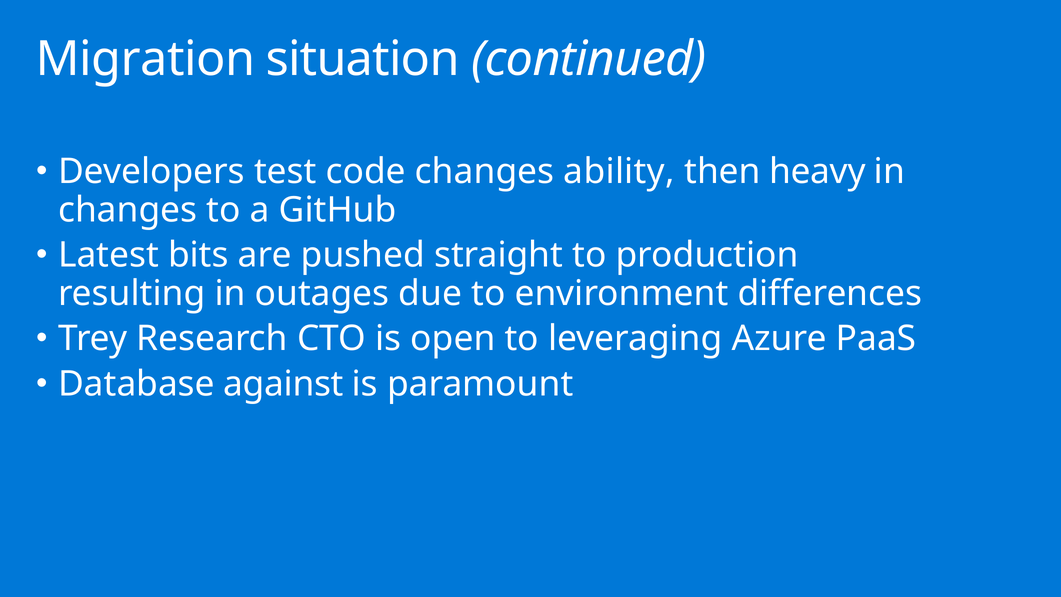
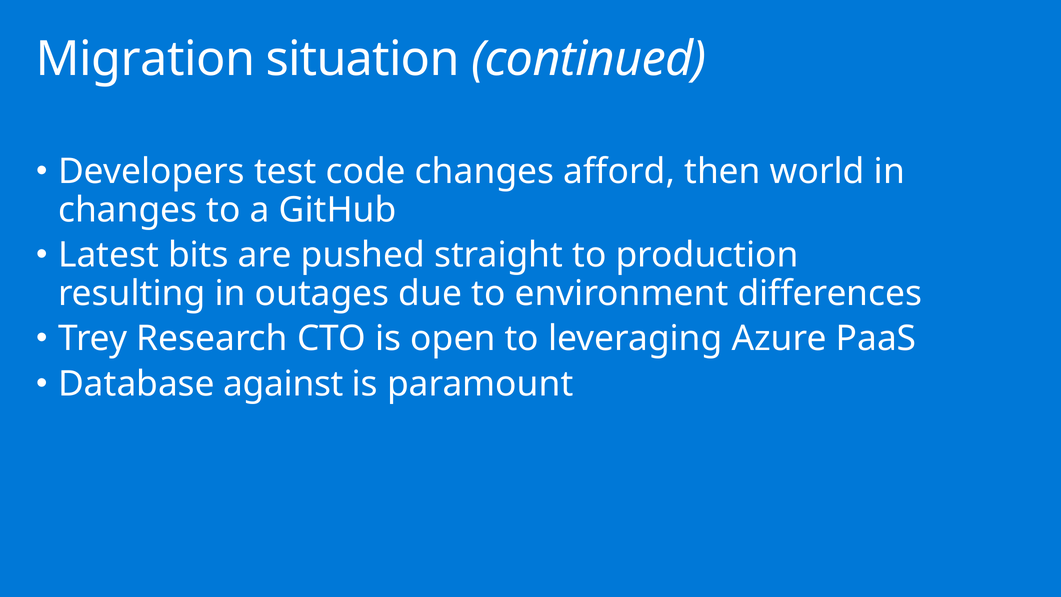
ability: ability -> afford
heavy: heavy -> world
